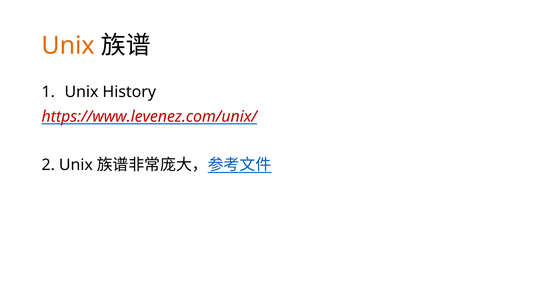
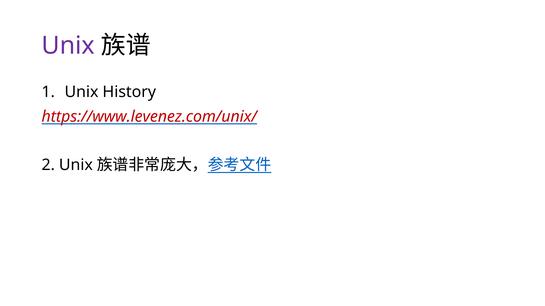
Unix at (68, 46) colour: orange -> purple
